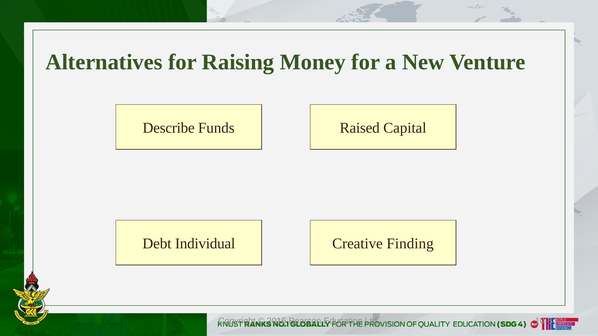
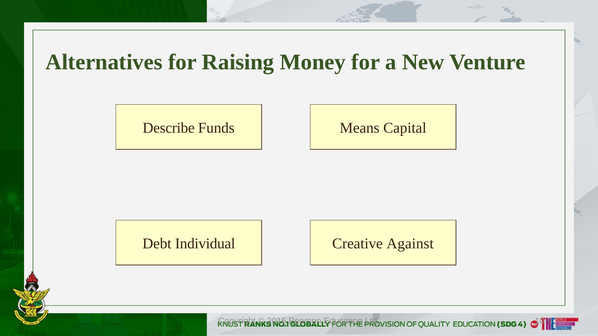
Raised: Raised -> Means
Finding: Finding -> Against
